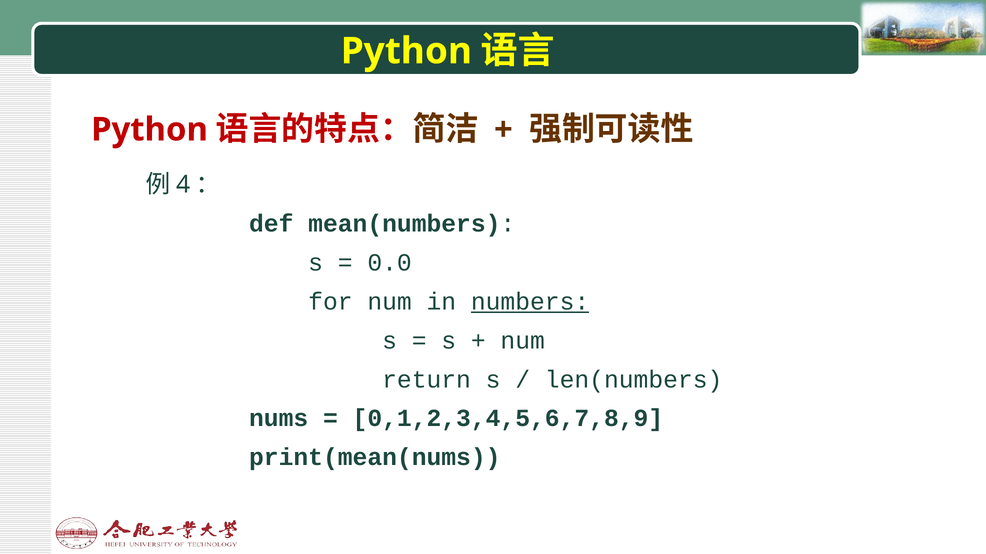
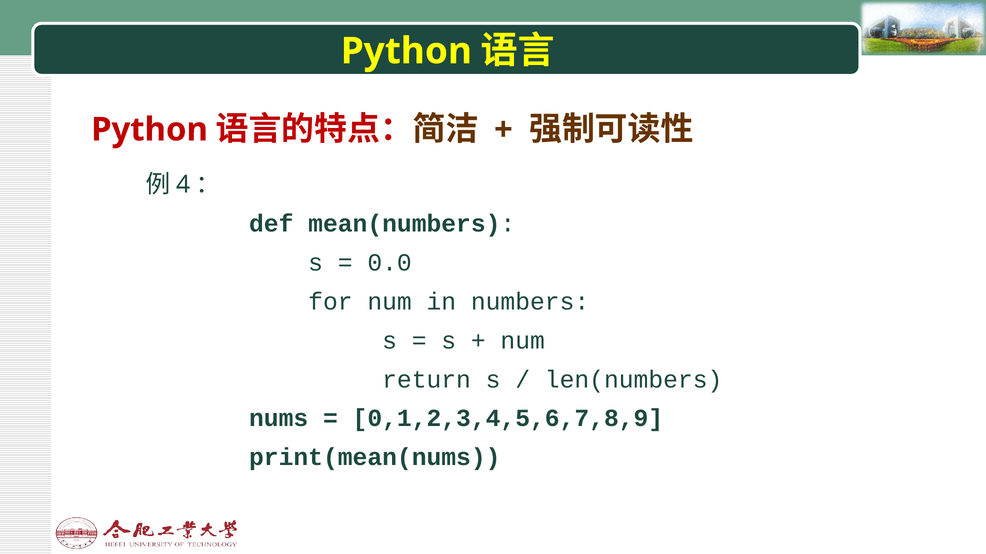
numbers underline: present -> none
